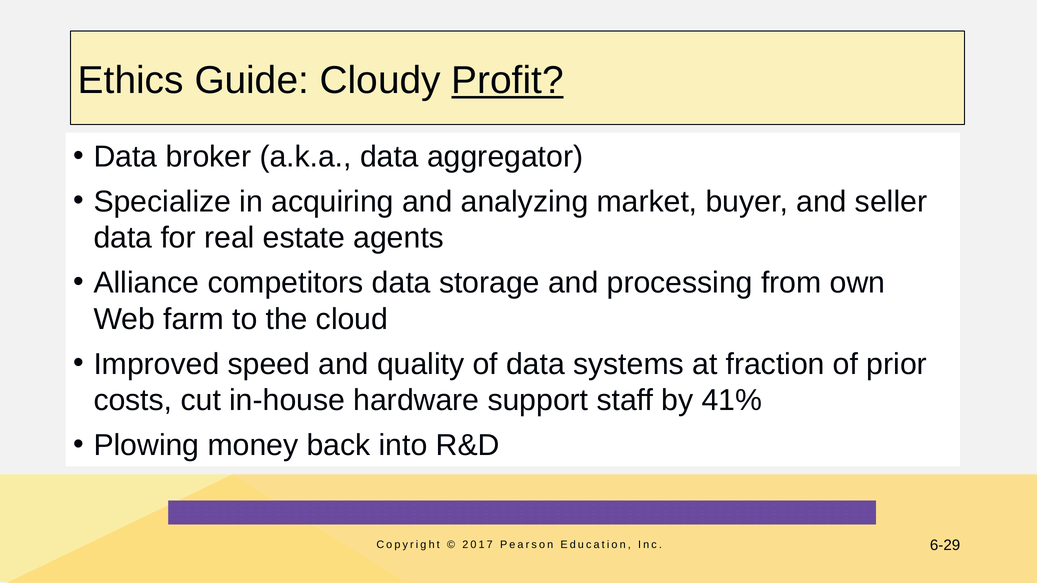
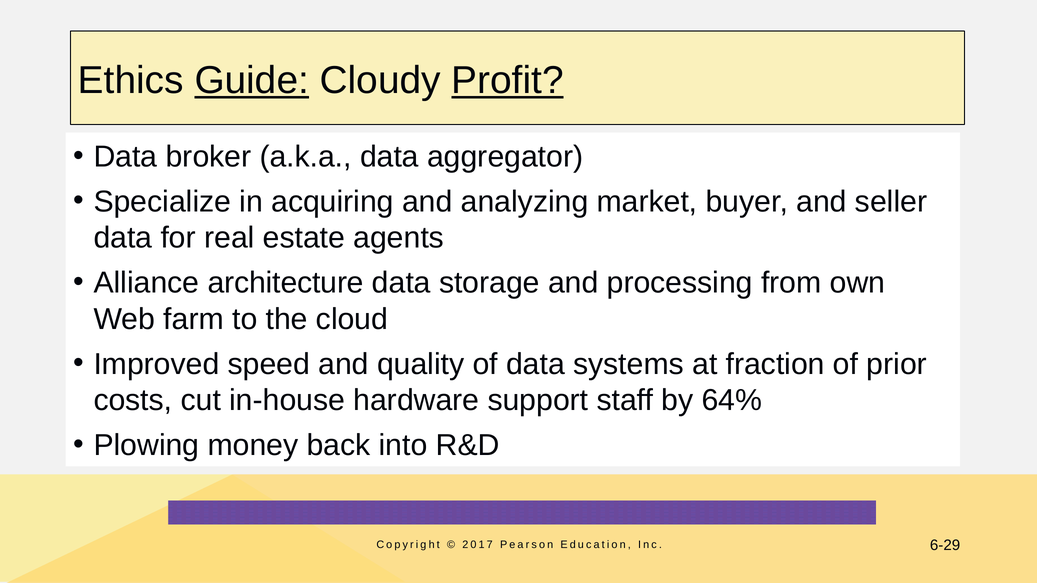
Guide underline: none -> present
competitors: competitors -> architecture
41%: 41% -> 64%
